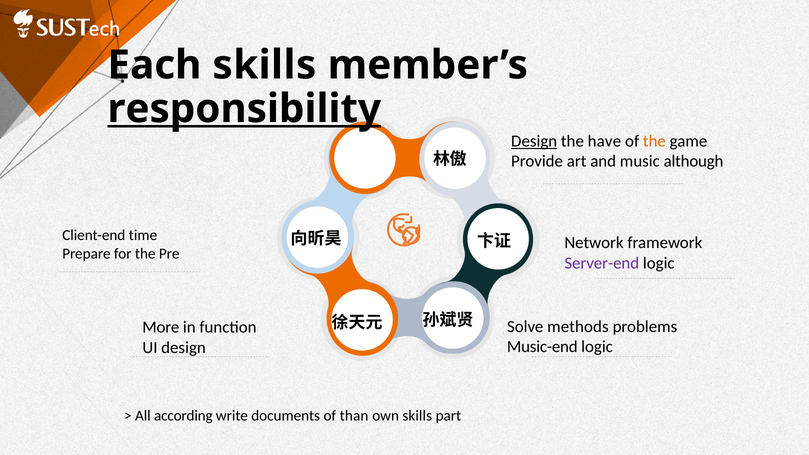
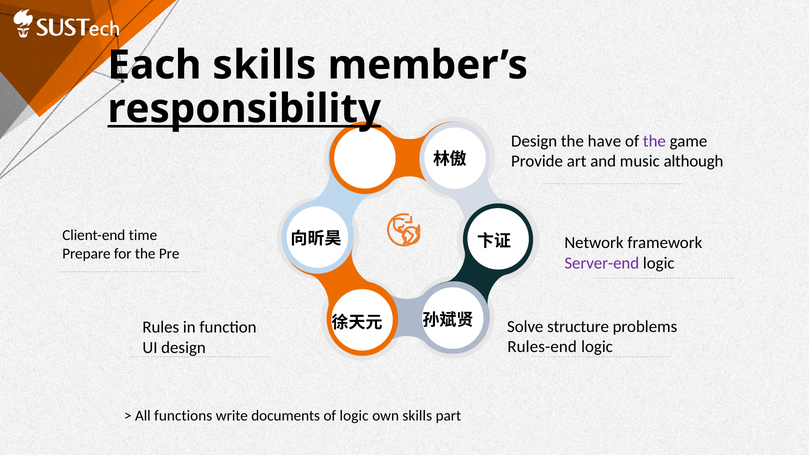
Design at (534, 141) underline: present -> none
the at (654, 141) colour: orange -> purple
methods: methods -> structure
More: More -> Rules
Music-end: Music-end -> Rules-end
according: according -> functions
of than: than -> logic
